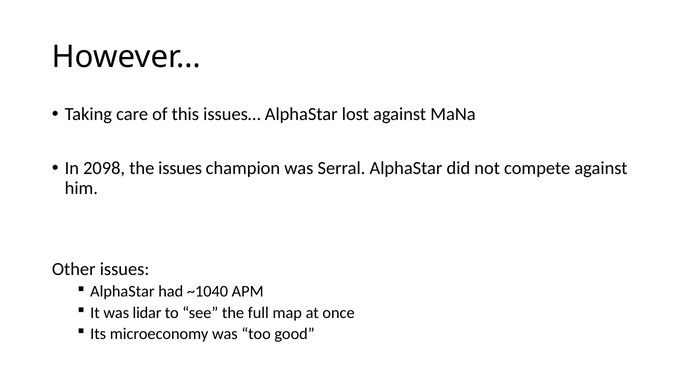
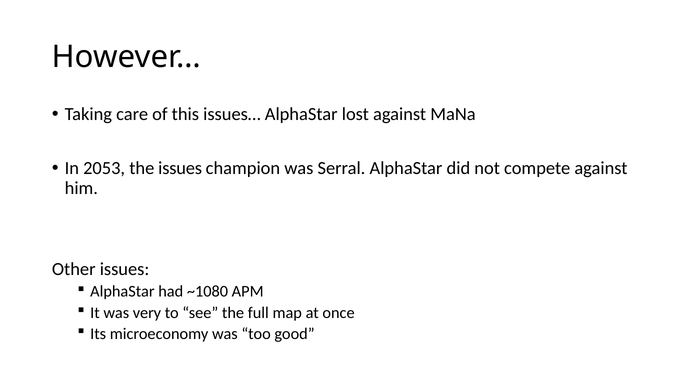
2098: 2098 -> 2053
~1040: ~1040 -> ~1080
lidar: lidar -> very
